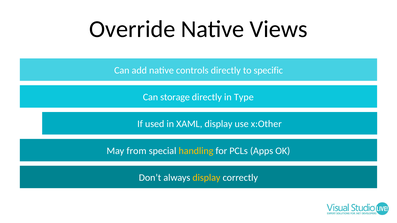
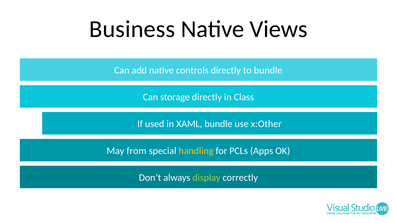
Override: Override -> Business
to specific: specific -> bundle
Type: Type -> Class
XAML display: display -> bundle
display at (206, 178) colour: yellow -> light green
